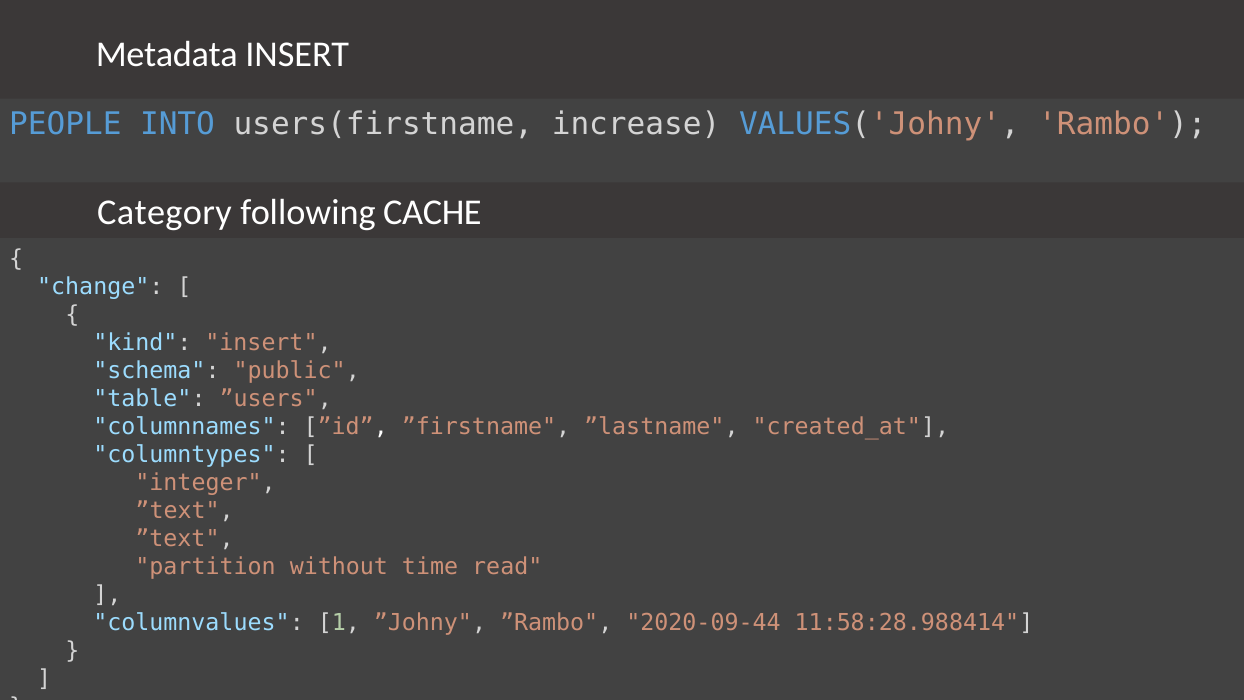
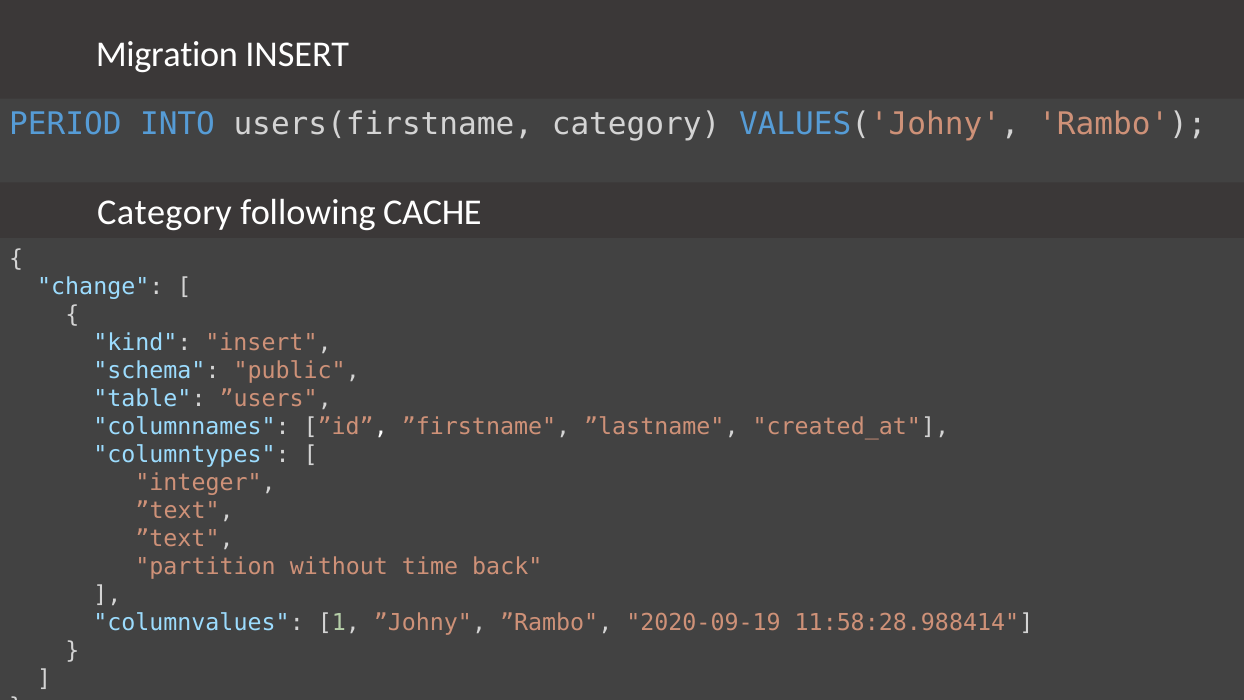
Metadata: Metadata -> Migration
PEOPLE: PEOPLE -> PERIOD
users(firstname increase: increase -> category
read: read -> back
2020-09-44: 2020-09-44 -> 2020-09-19
